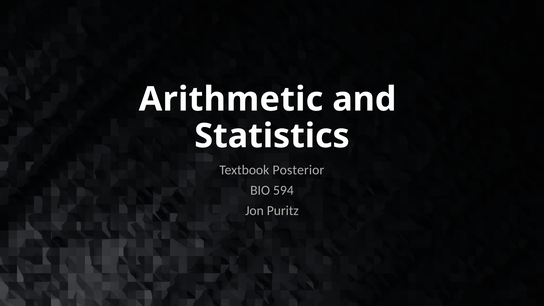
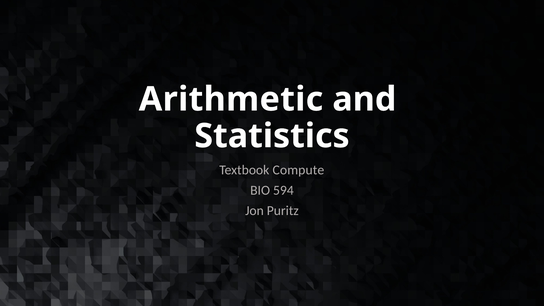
Posterior: Posterior -> Compute
